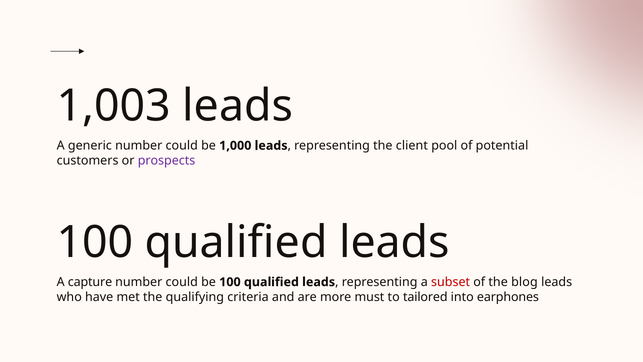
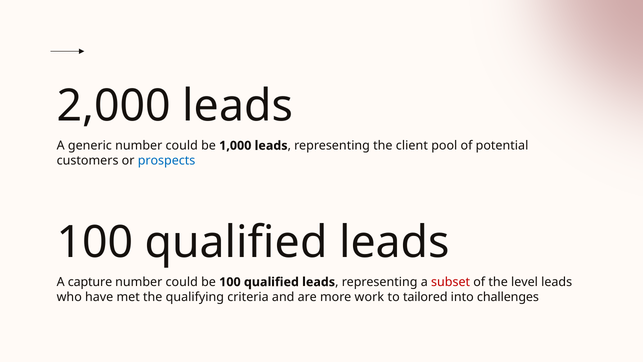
1,003: 1,003 -> 2,000
prospects colour: purple -> blue
blog: blog -> level
must: must -> work
earphones: earphones -> challenges
